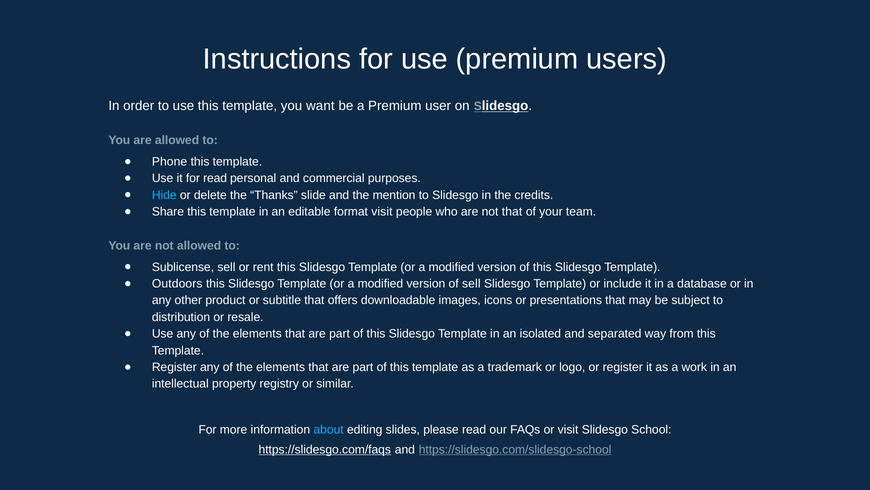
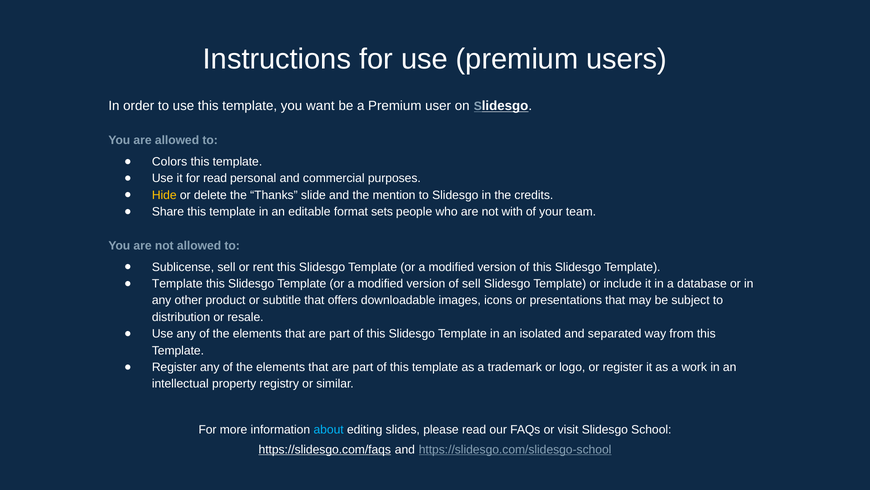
Phone: Phone -> Colors
Hide colour: light blue -> yellow
format visit: visit -> sets
not that: that -> with
Outdoors at (177, 283): Outdoors -> Template
